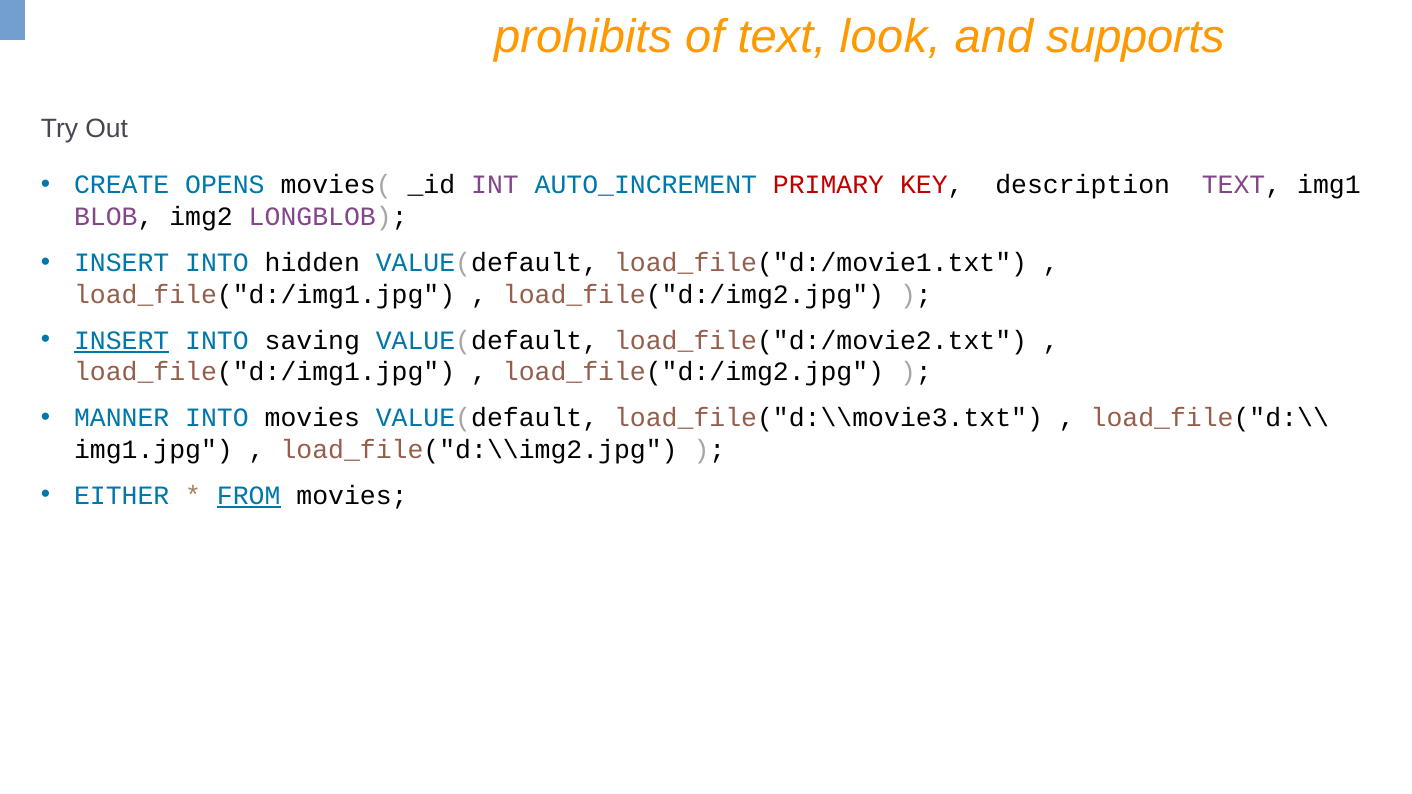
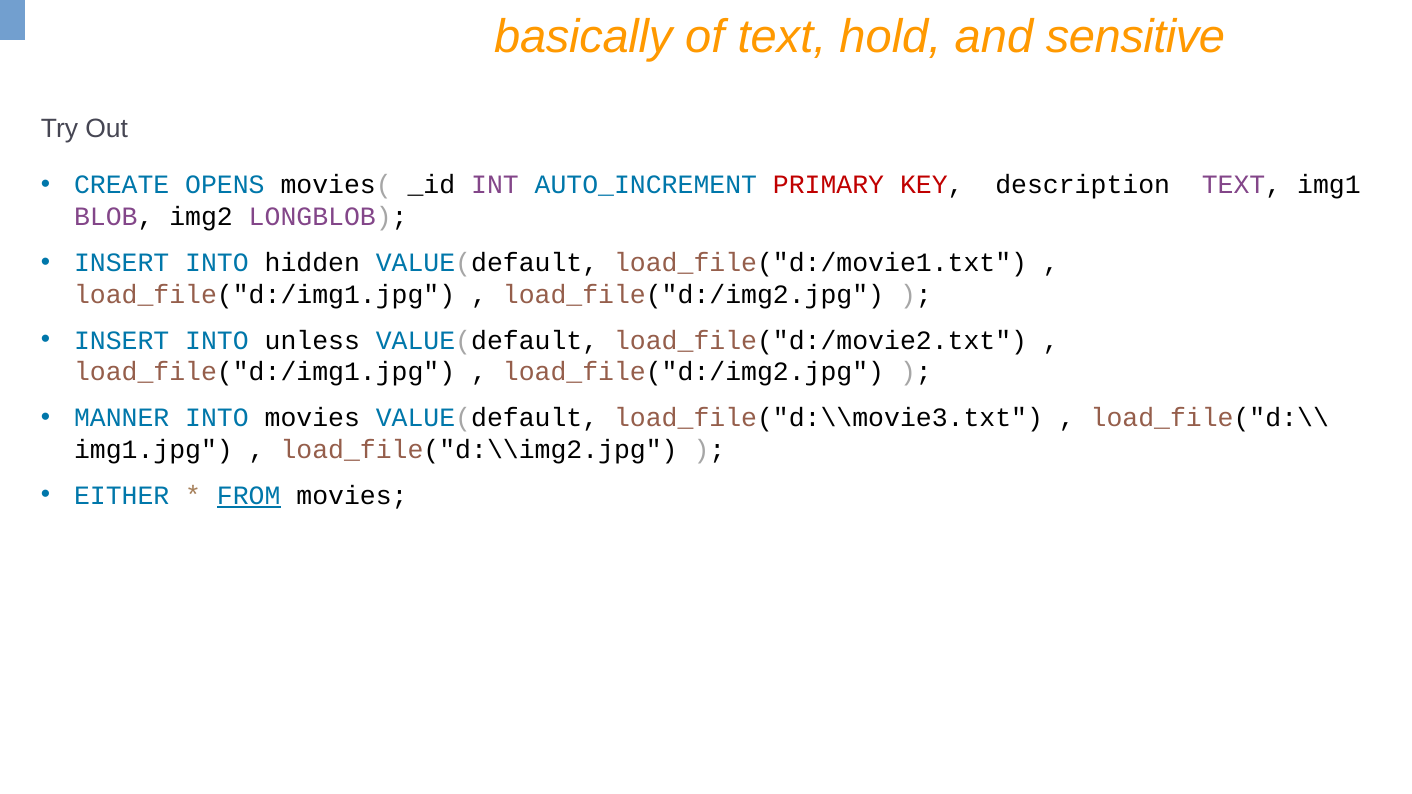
prohibits: prohibits -> basically
look: look -> hold
supports: supports -> sensitive
INSERT at (122, 340) underline: present -> none
saving: saving -> unless
